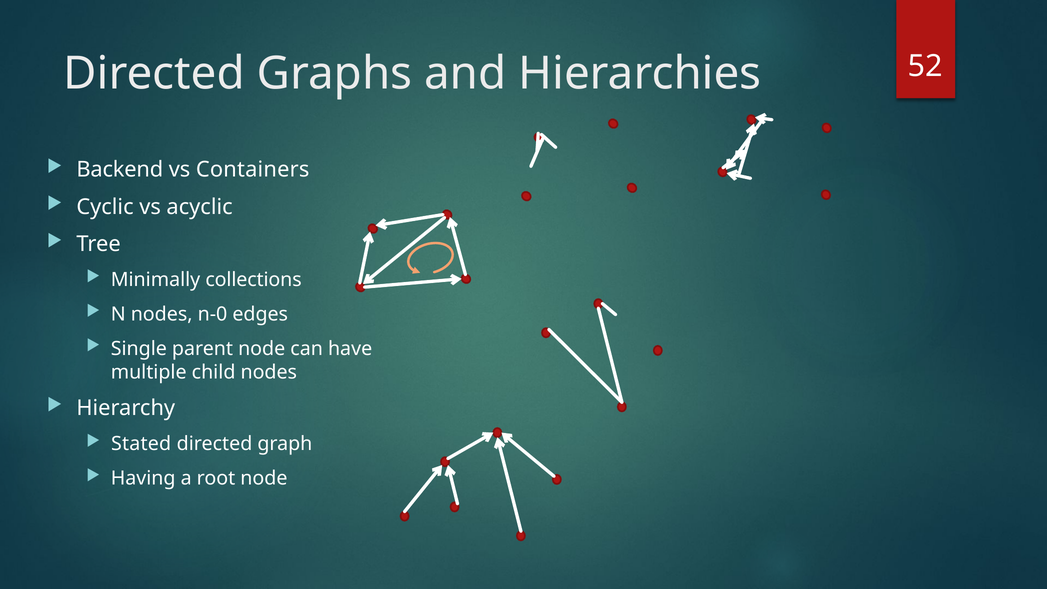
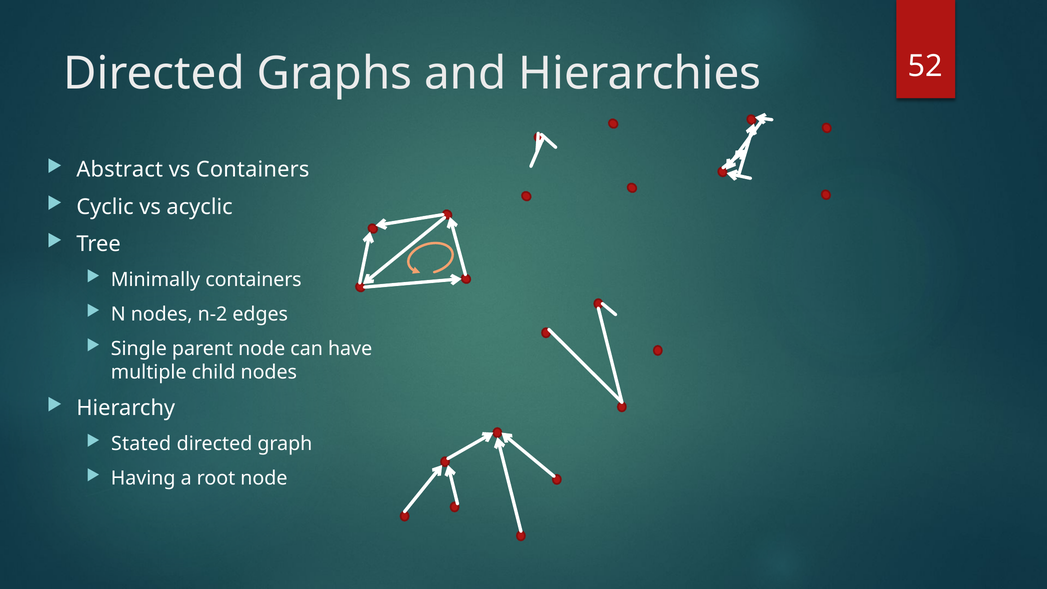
Backend: Backend -> Abstract
Minimally collections: collections -> containers
n-0: n-0 -> n-2
